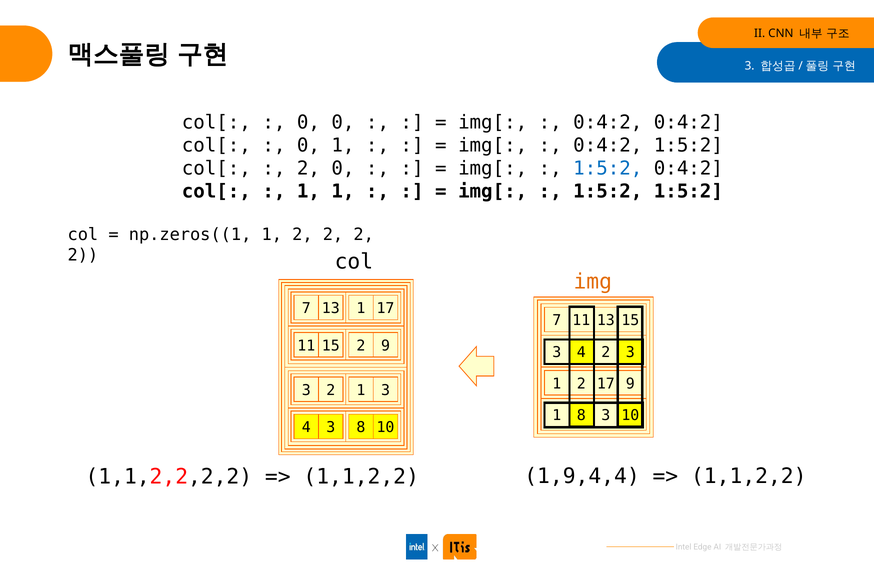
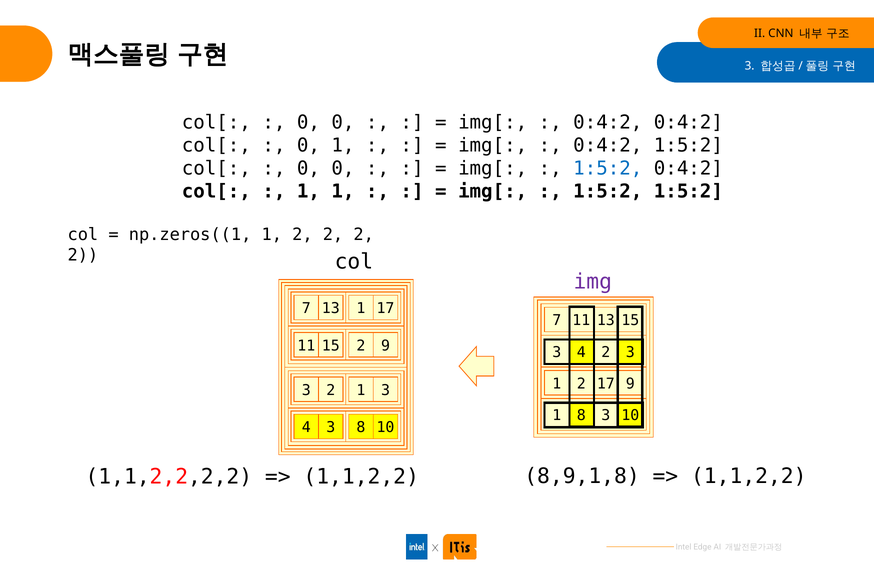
2 at (308, 168): 2 -> 0
img colour: orange -> purple
1,9,4,4: 1,9,4,4 -> 8,9,1,8
